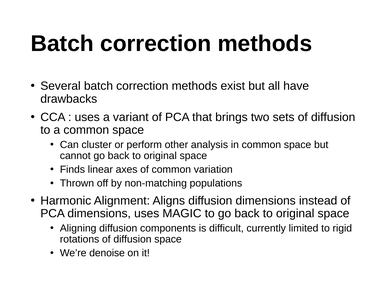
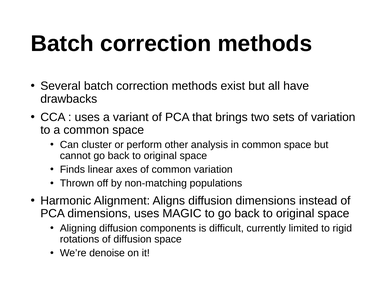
sets of diffusion: diffusion -> variation
